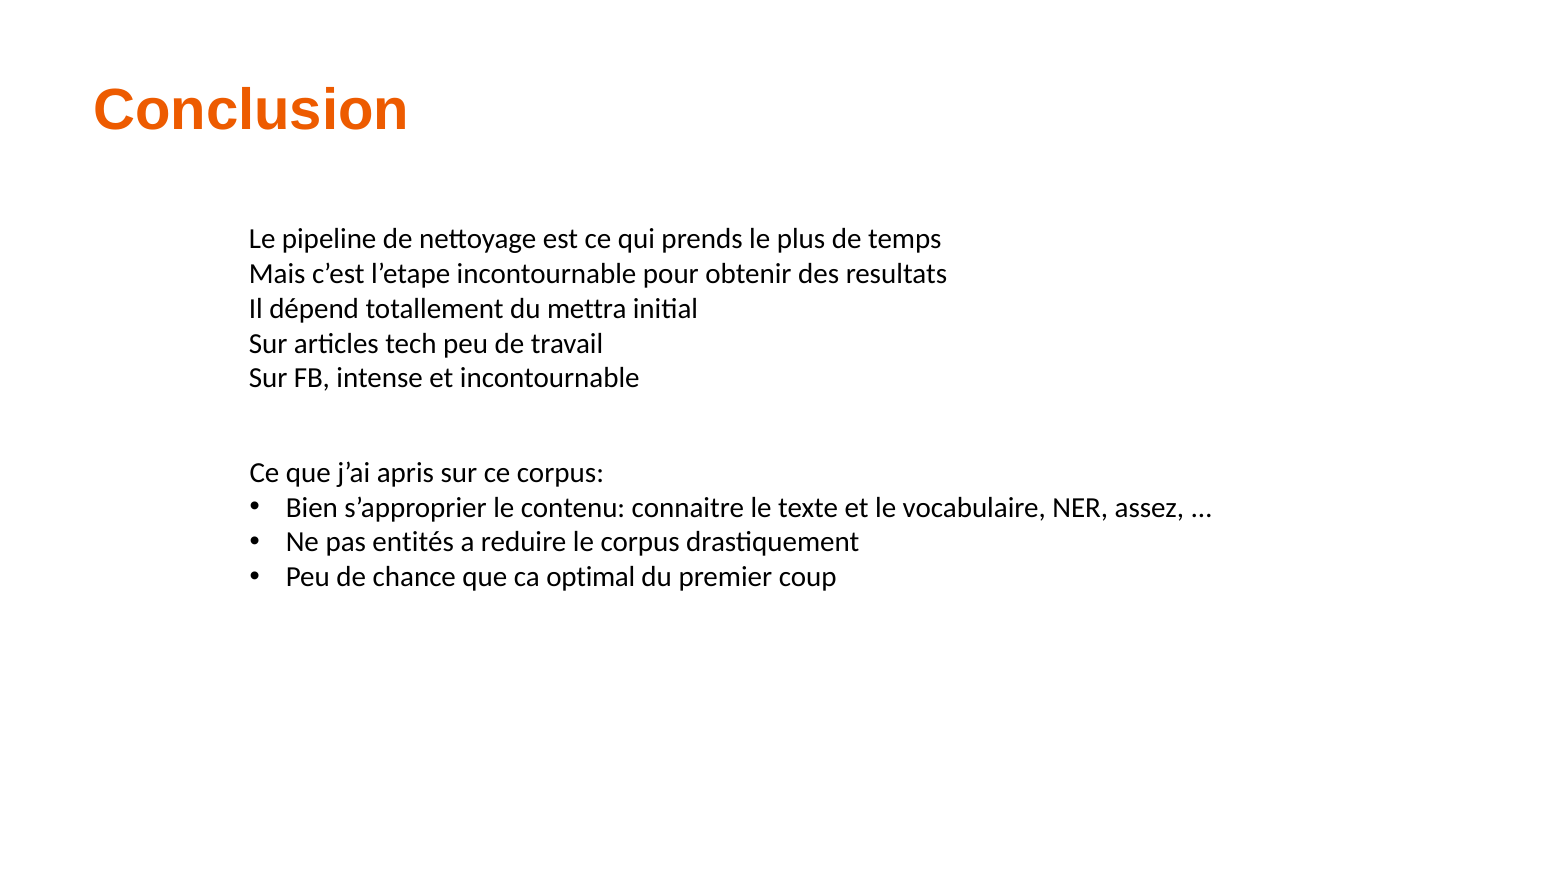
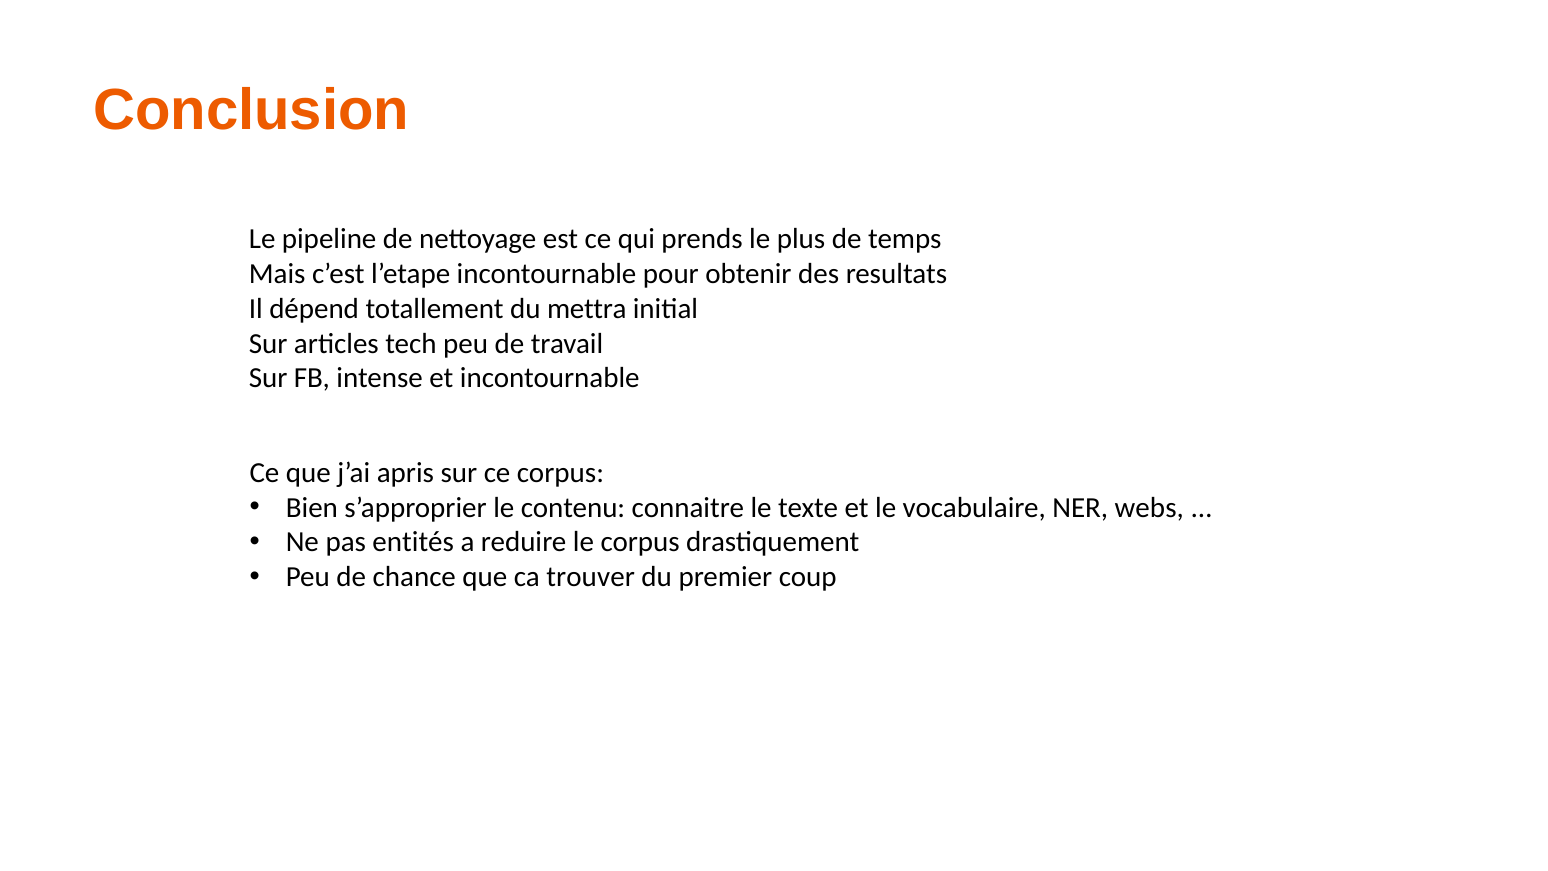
assez: assez -> webs
optimal: optimal -> trouver
